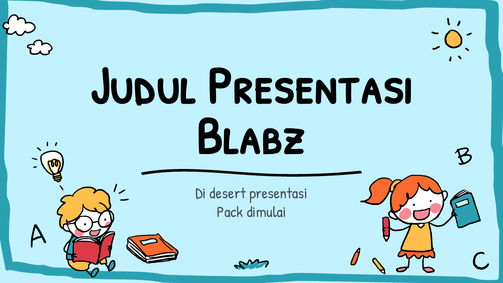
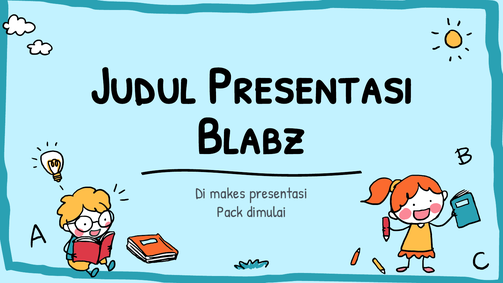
desert: desert -> makes
